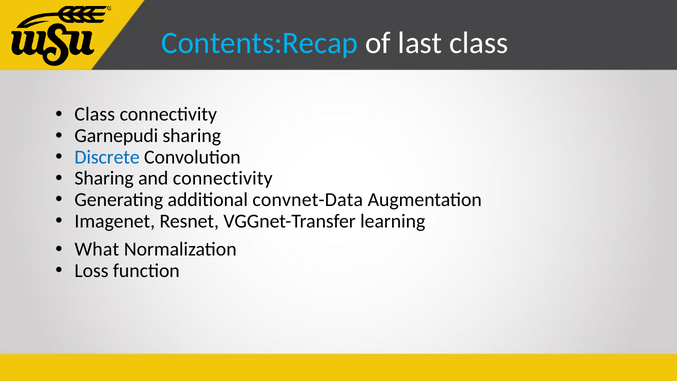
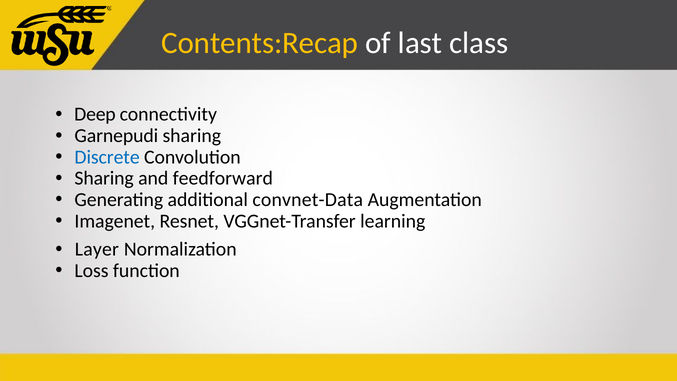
Contents:Recap colour: light blue -> yellow
Class at (95, 114): Class -> Deep
and connectivity: connectivity -> feedforward
What: What -> Layer
